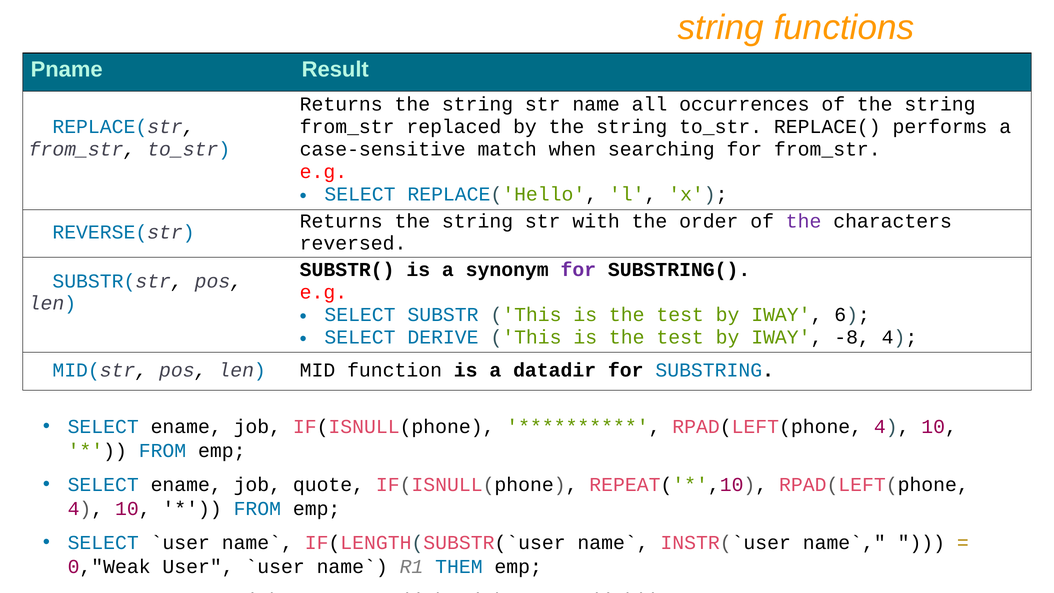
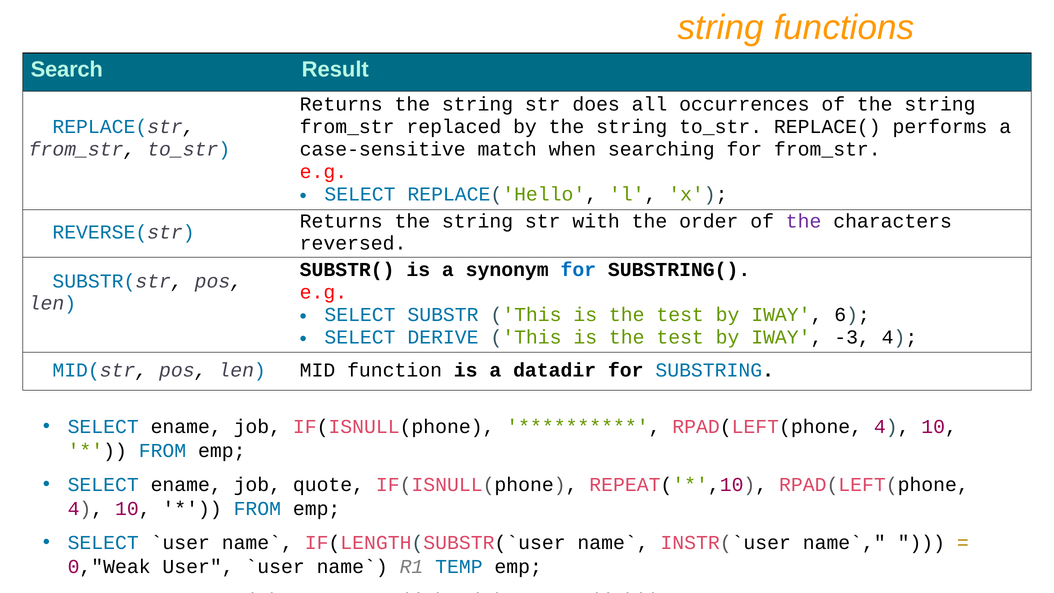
Pname: Pname -> Search
name: name -> does
for at (578, 270) colour: purple -> blue
-8: -8 -> -3
THEM: THEM -> TEMP
